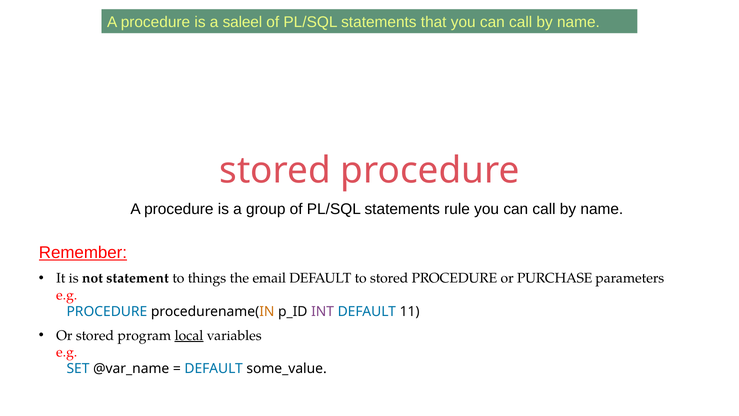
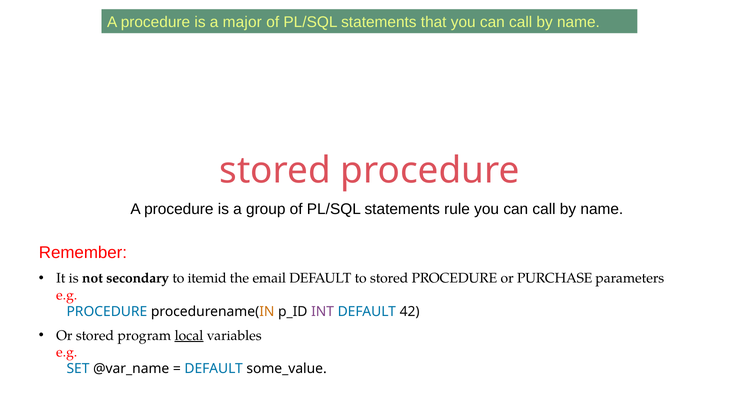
saleel: saleel -> major
Remember underline: present -> none
statement: statement -> secondary
things: things -> itemid
11: 11 -> 42
